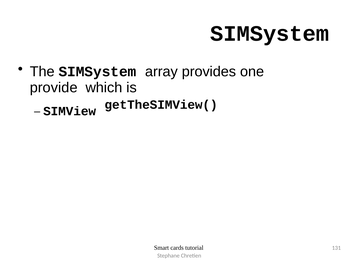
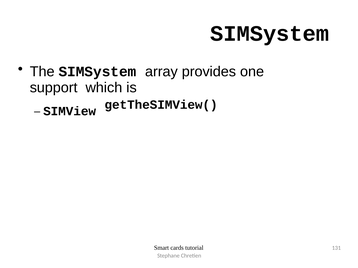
provide: provide -> support
